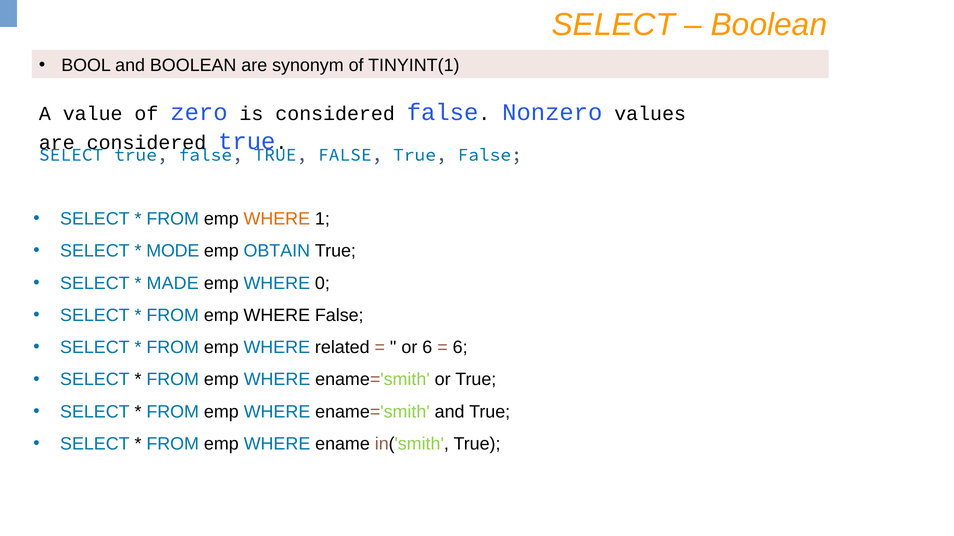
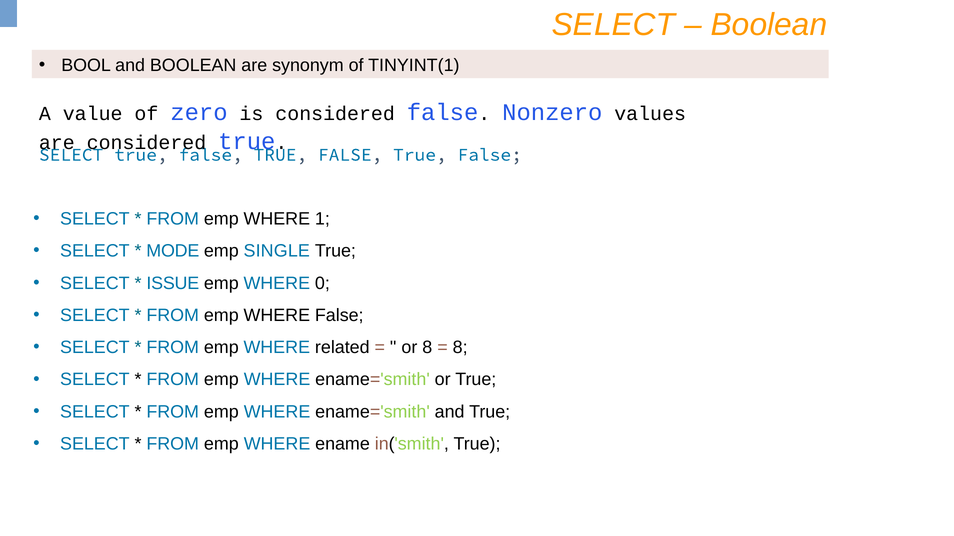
WHERE at (277, 219) colour: orange -> black
OBTAIN: OBTAIN -> SINGLE
MADE: MADE -> ISSUE
or 6: 6 -> 8
6 at (460, 348): 6 -> 8
